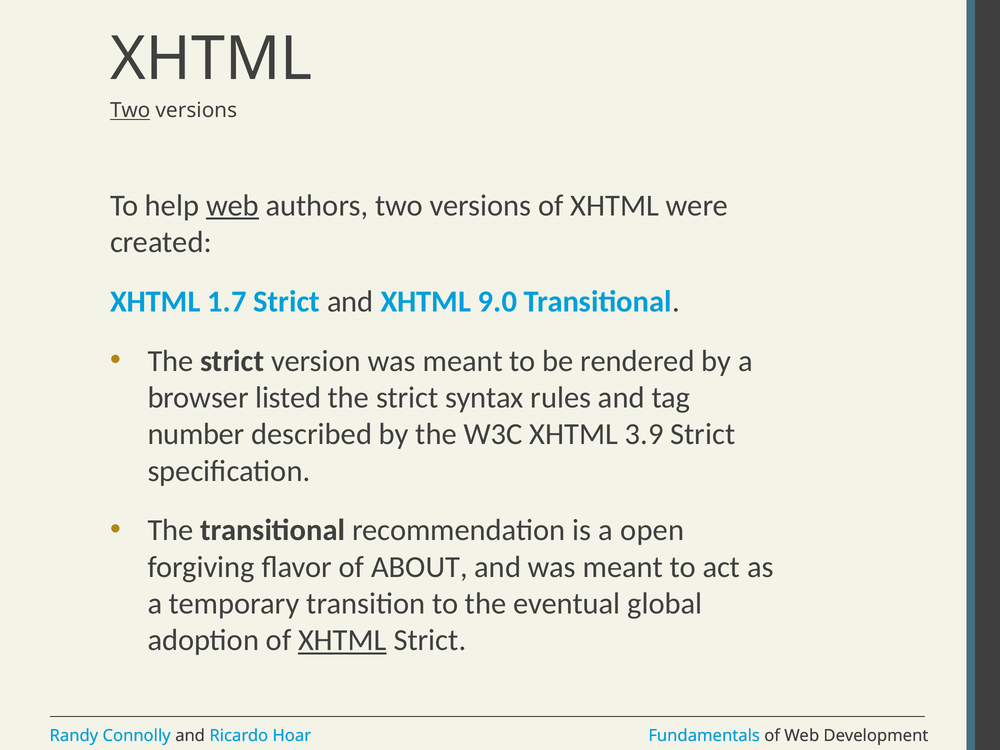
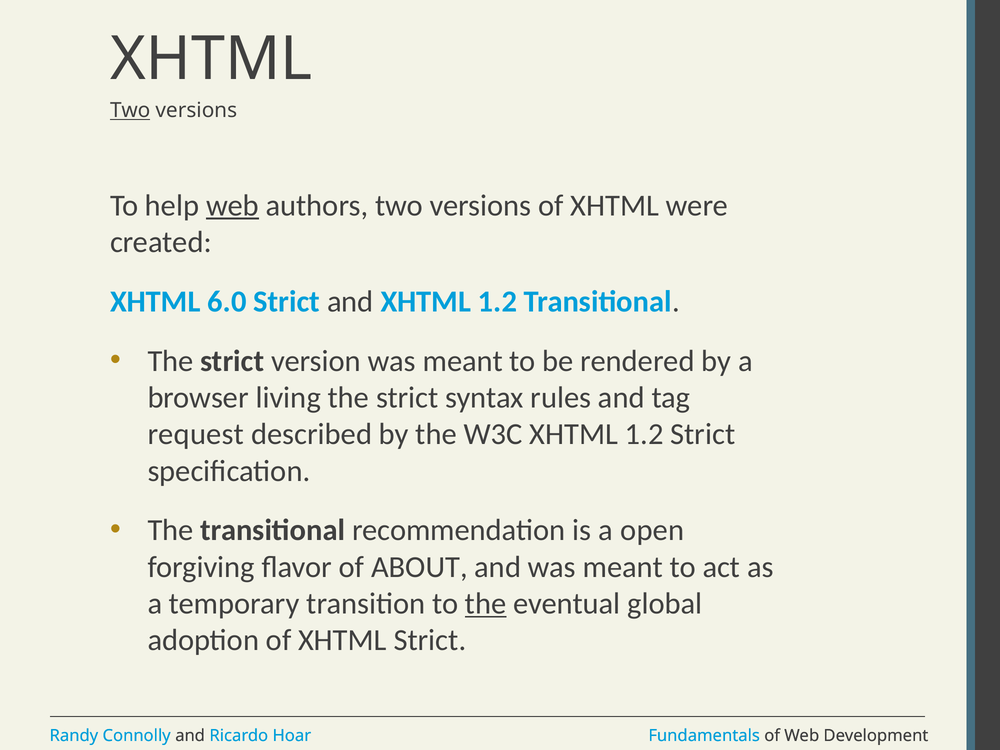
1.7: 1.7 -> 6.0
and XHTML 9.0: 9.0 -> 1.2
listed: listed -> living
number: number -> request
W3C XHTML 3.9: 3.9 -> 1.2
the at (486, 604) underline: none -> present
XHTML at (342, 640) underline: present -> none
